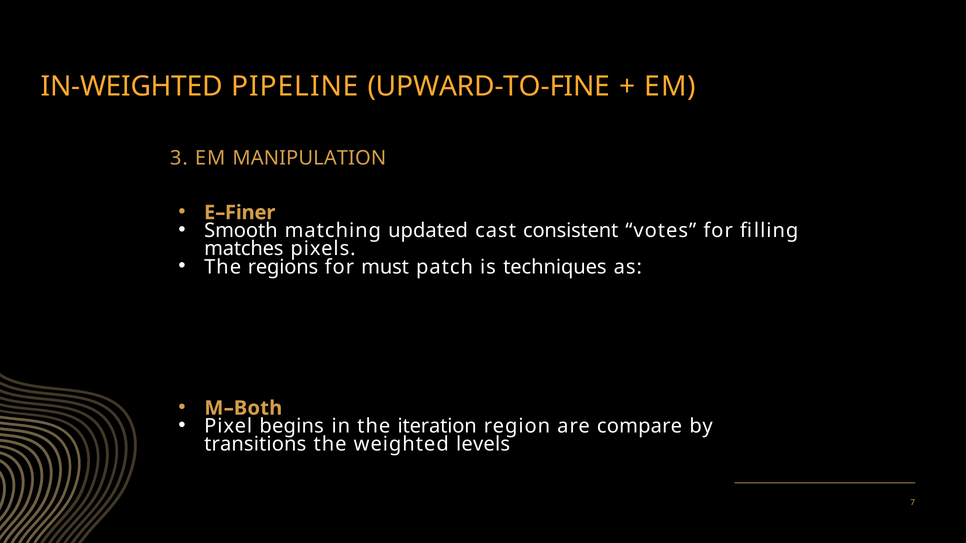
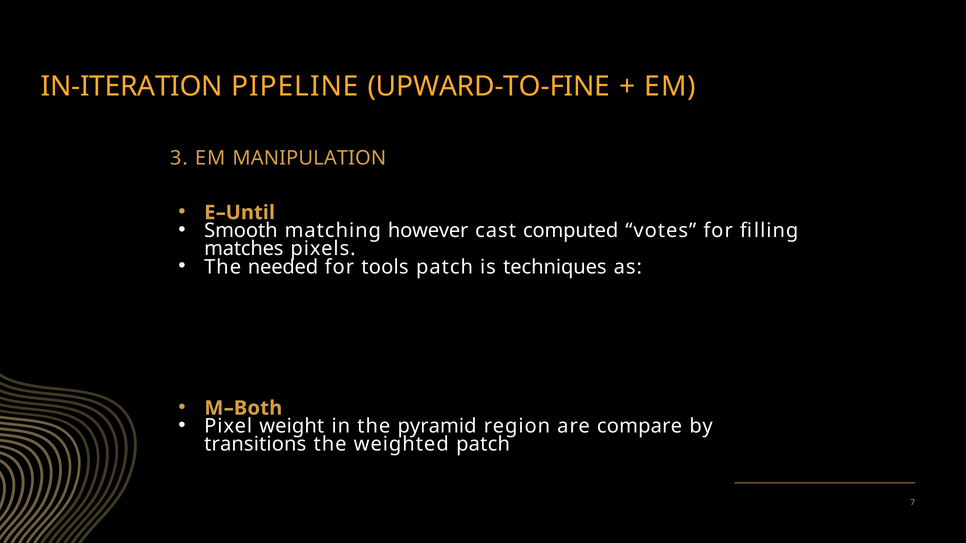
IN-WEIGHTED: IN-WEIGHTED -> IN-ITERATION
E–Finer: E–Finer -> E–Until
updated: updated -> however
consistent: consistent -> computed
regions: regions -> needed
must: must -> tools
begins: begins -> weight
iteration: iteration -> pyramid
weighted levels: levels -> patch
